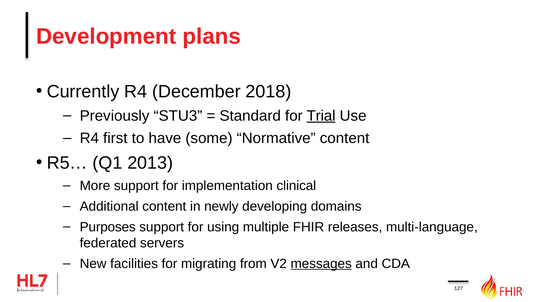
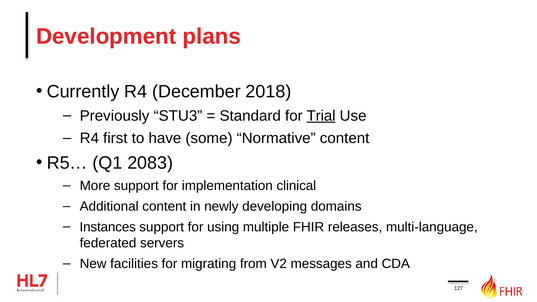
2013: 2013 -> 2083
Purposes: Purposes -> Instances
messages underline: present -> none
